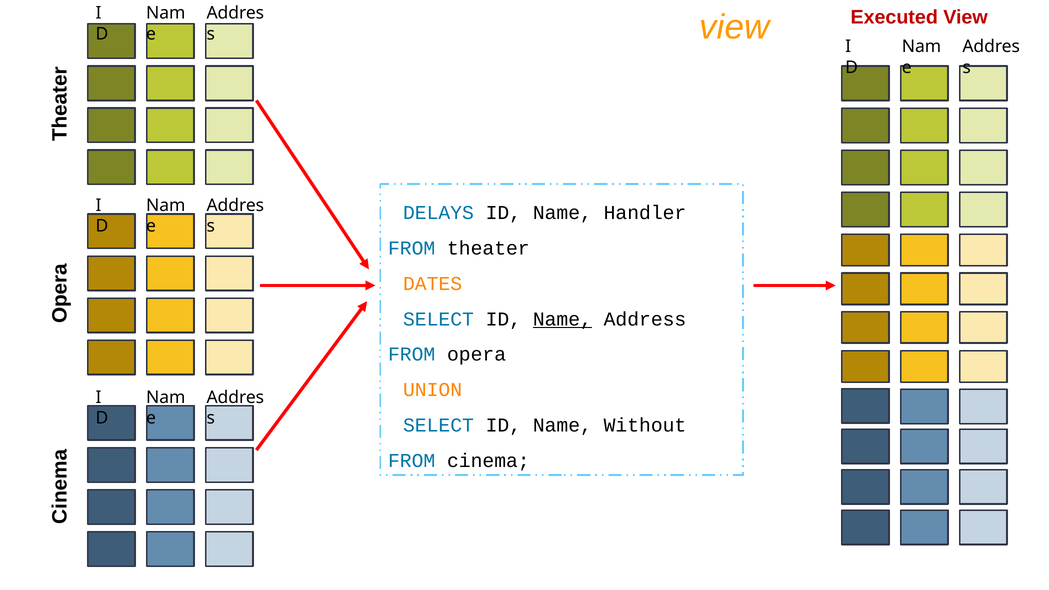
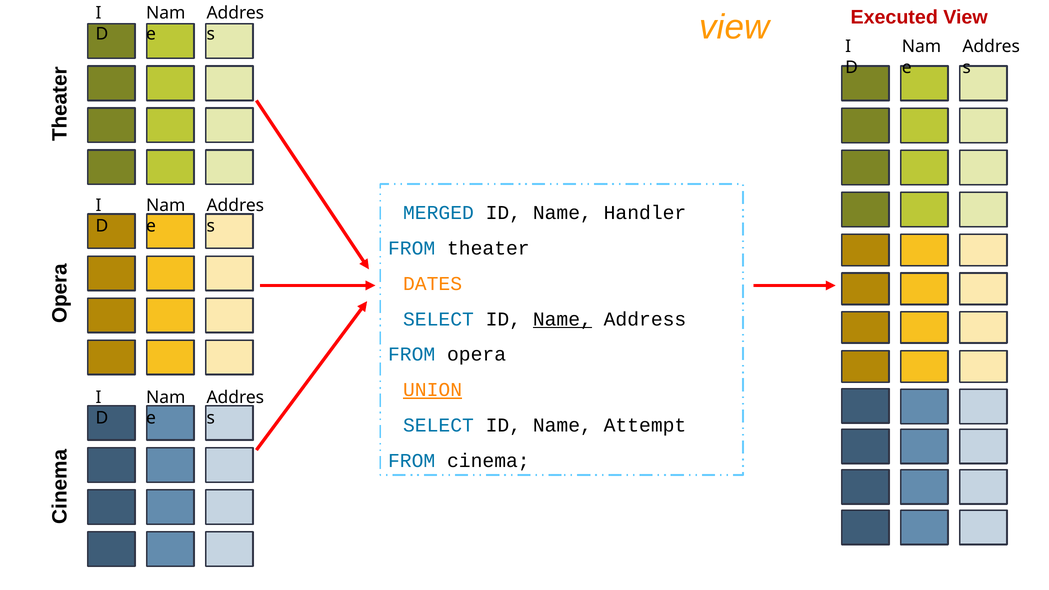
DELAYS: DELAYS -> MERGED
UNION underline: none -> present
Without: Without -> Attempt
